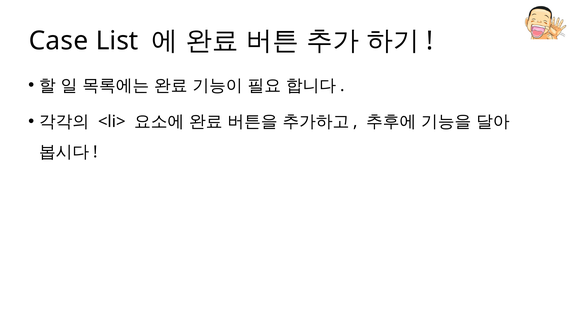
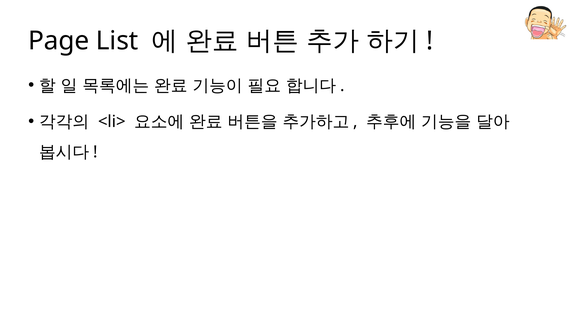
Case: Case -> Page
